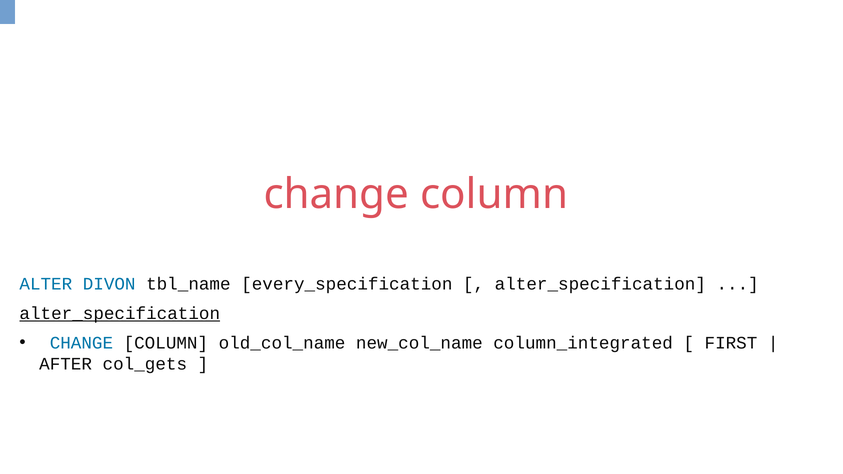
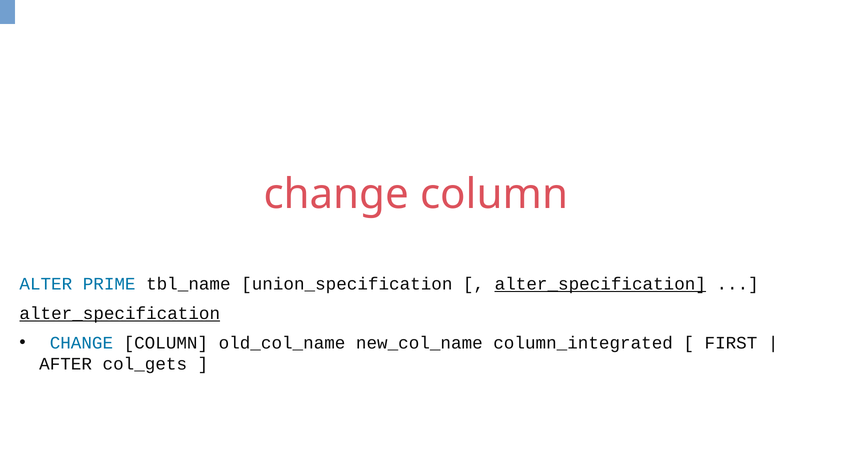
DIVON: DIVON -> PRIME
every_specification: every_specification -> union_specification
alter_specification at (600, 284) underline: none -> present
